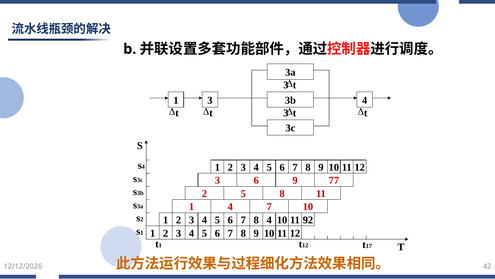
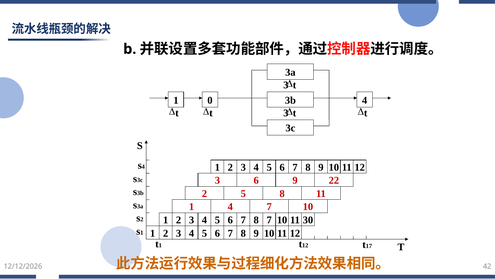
1 3: 3 -> 0
77: 77 -> 22
5 4: 4 -> 7
92: 92 -> 30
